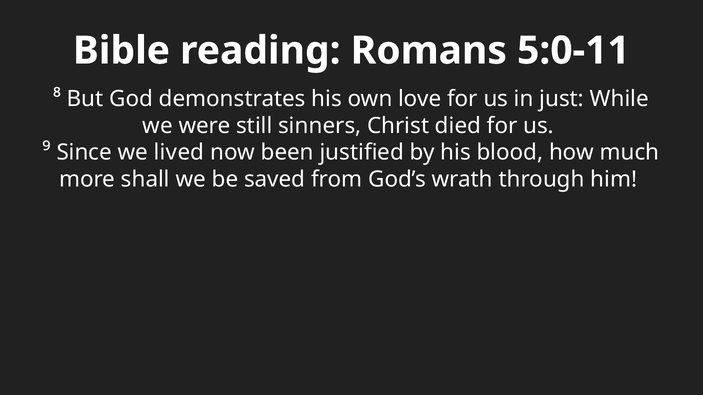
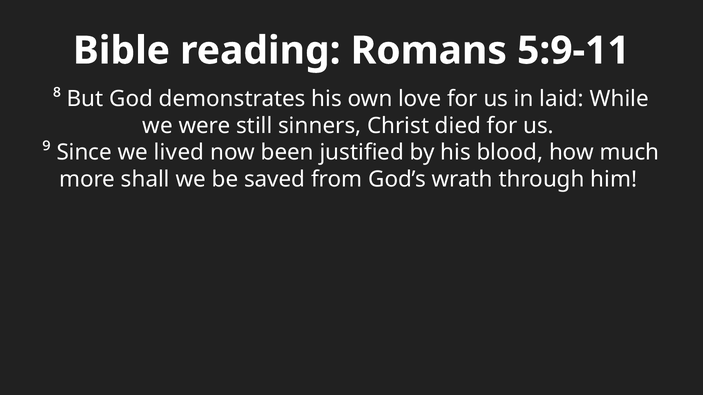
5:0-11: 5:0-11 -> 5:9-11
just: just -> laid
